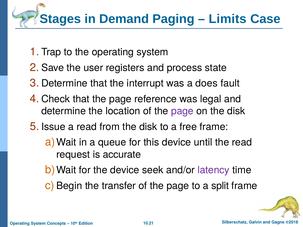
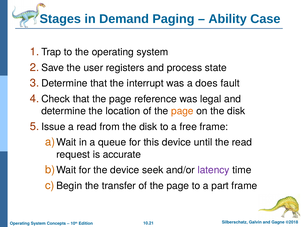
Limits: Limits -> Ability
page at (182, 111) colour: purple -> orange
split: split -> part
